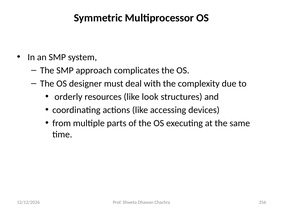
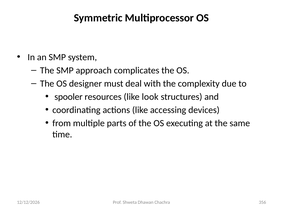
orderly: orderly -> spooler
